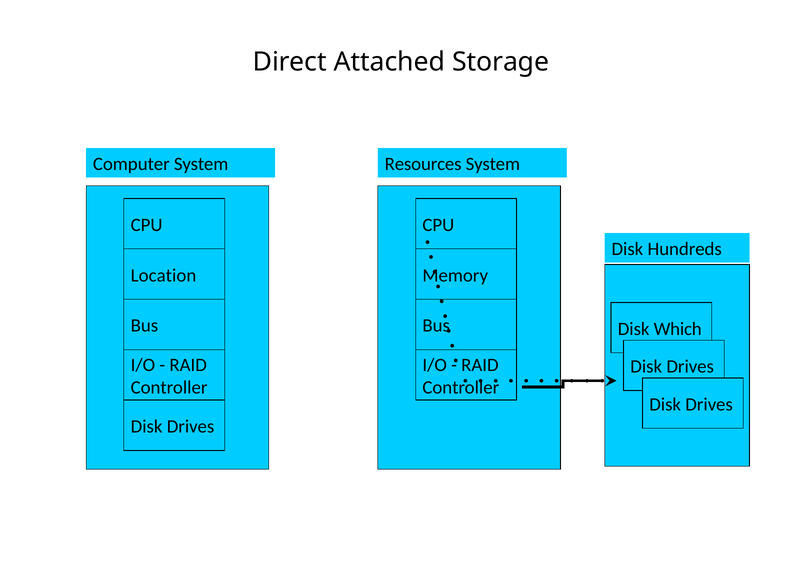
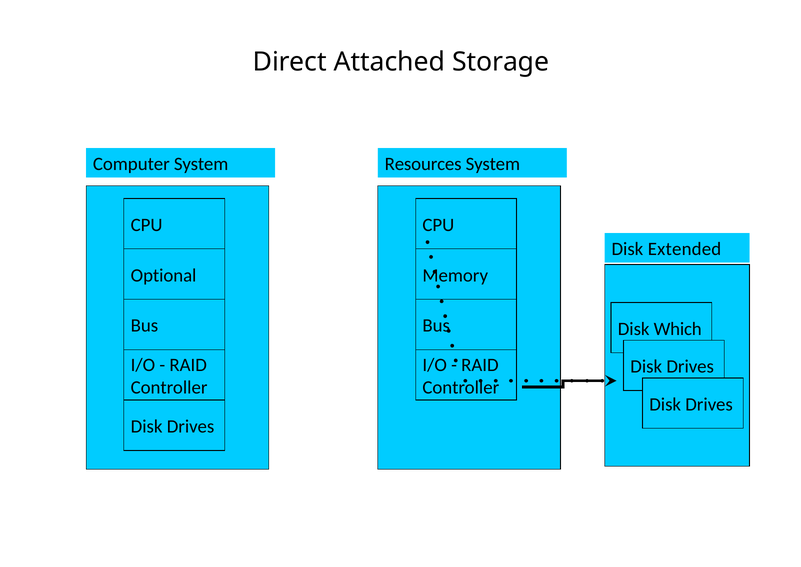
Hundreds: Hundreds -> Extended
Location: Location -> Optional
